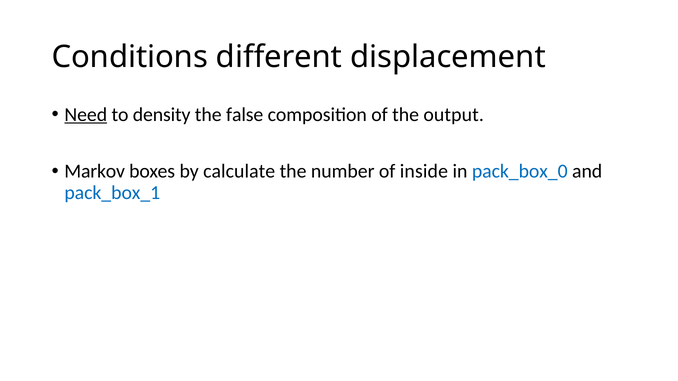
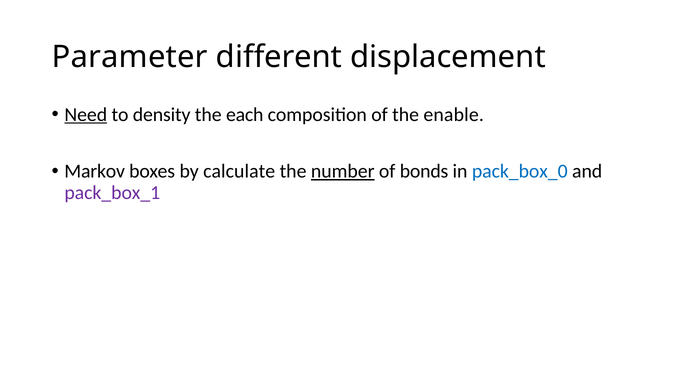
Conditions: Conditions -> Parameter
false: false -> each
output: output -> enable
number underline: none -> present
inside: inside -> bonds
pack_box_1 colour: blue -> purple
